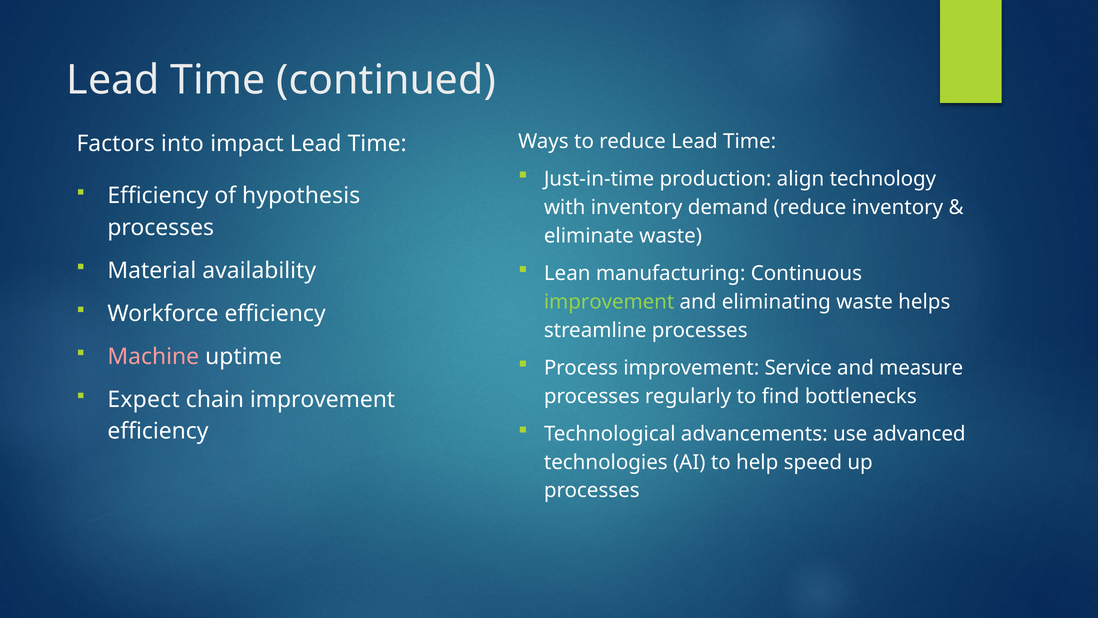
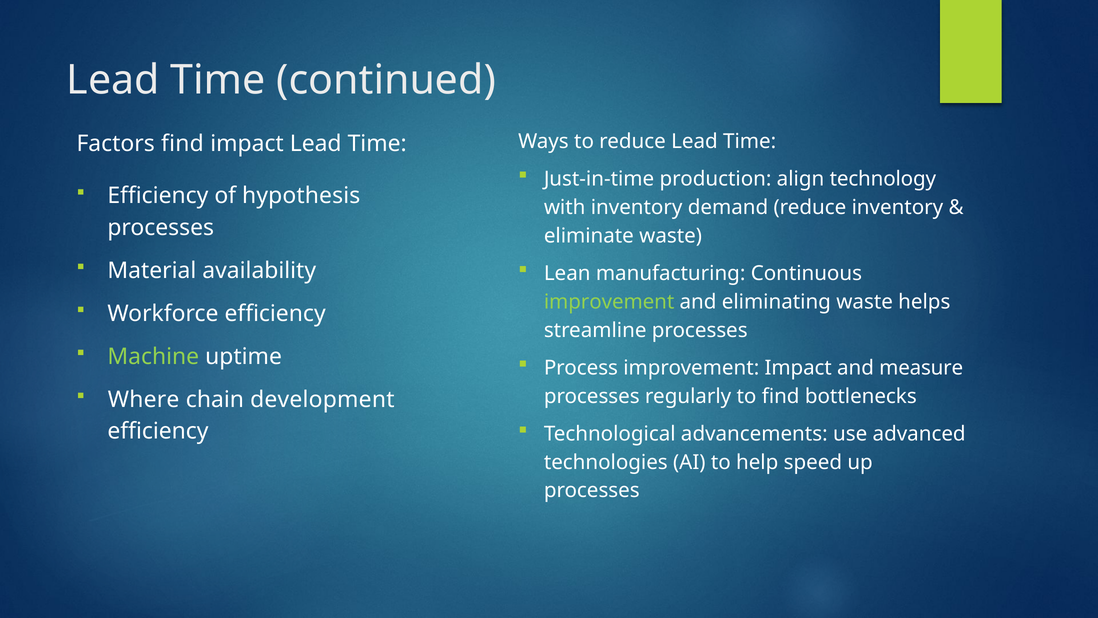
Factors into: into -> find
Machine colour: pink -> light green
improvement Service: Service -> Impact
Expect: Expect -> Where
chain improvement: improvement -> development
